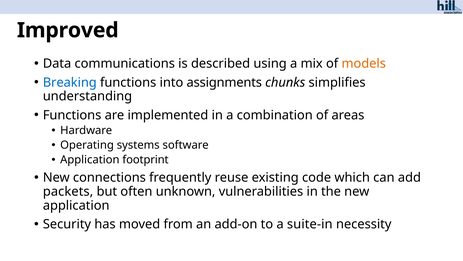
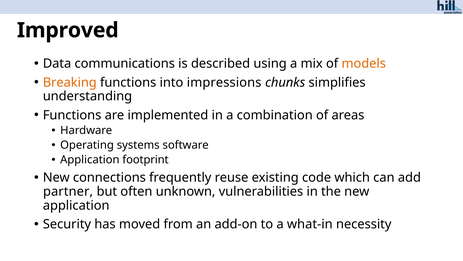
Breaking colour: blue -> orange
assignments: assignments -> impressions
packets: packets -> partner
suite-in: suite-in -> what-in
